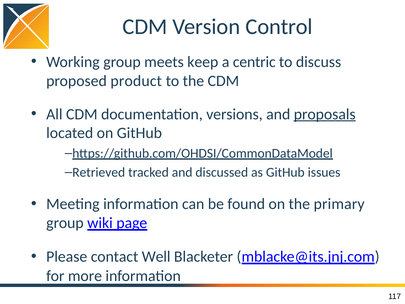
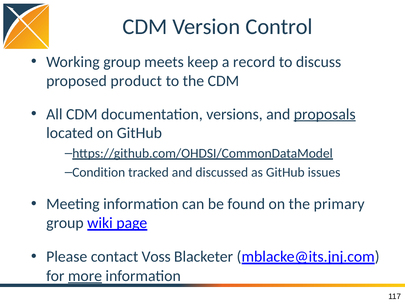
centric: centric -> record
Retrieved: Retrieved -> Condition
Well: Well -> Voss
more underline: none -> present
